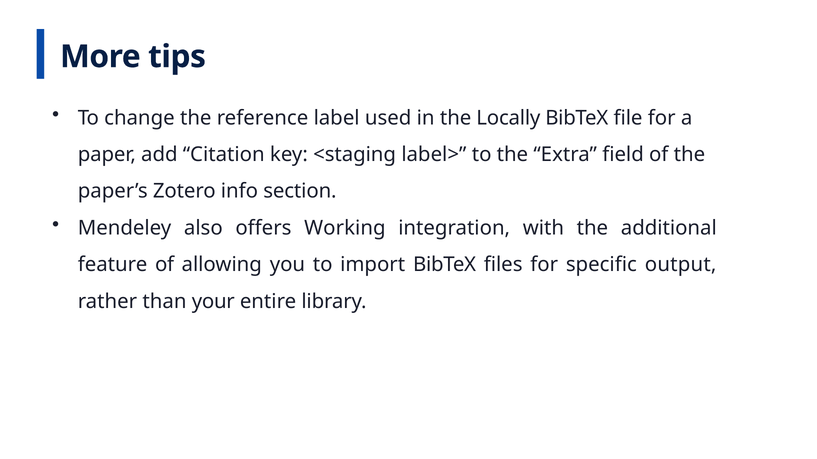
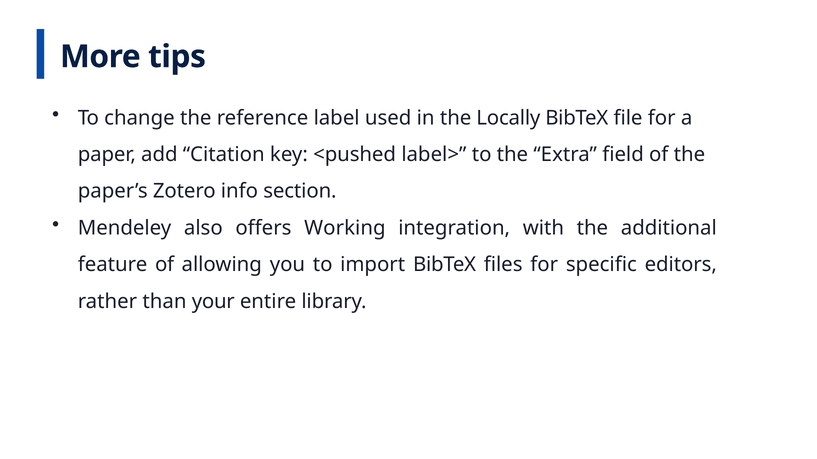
<staging: <staging -> <pushed
output: output -> editors
